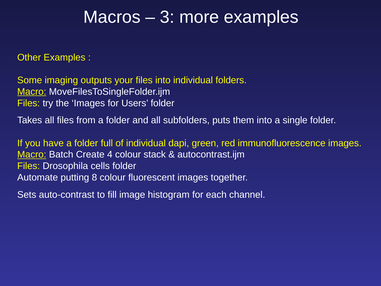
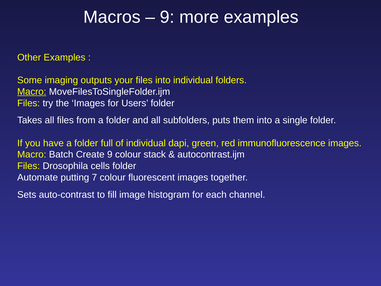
3 at (167, 17): 3 -> 9
Macro at (32, 154) underline: present -> none
Create 4: 4 -> 9
8: 8 -> 7
